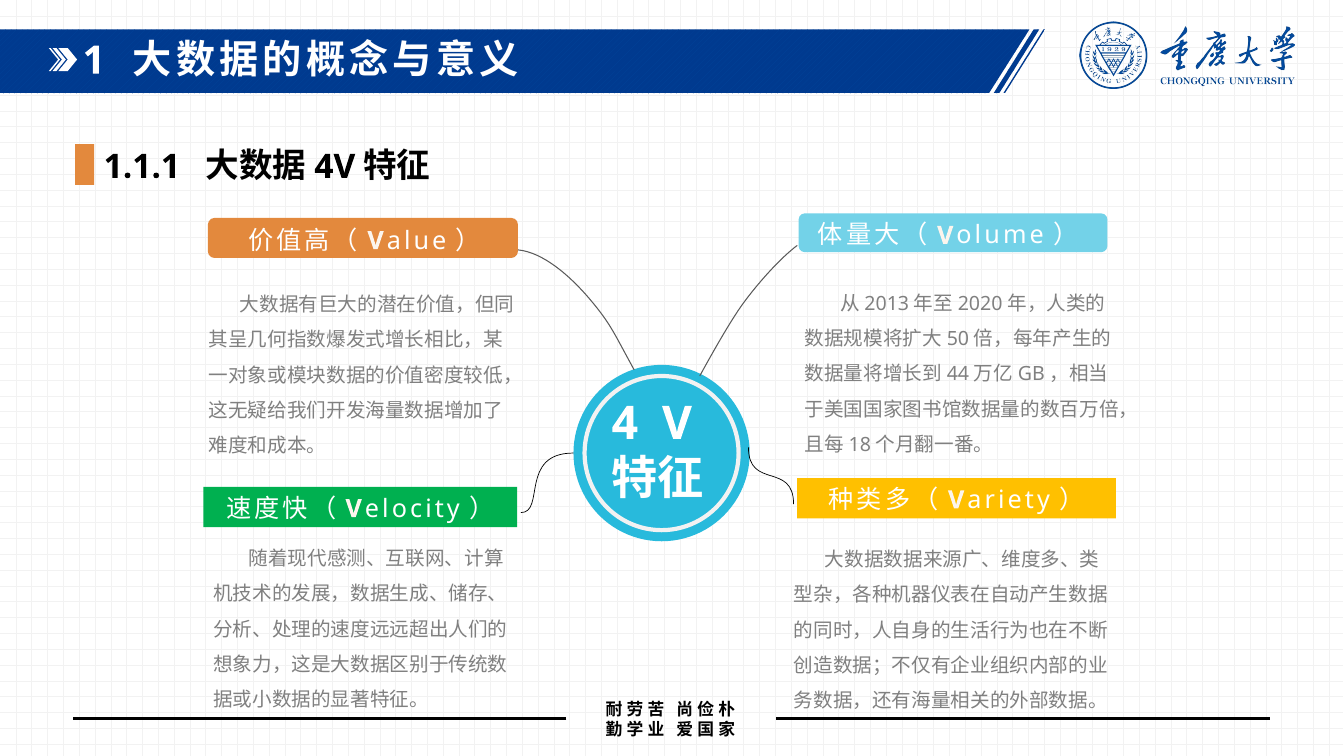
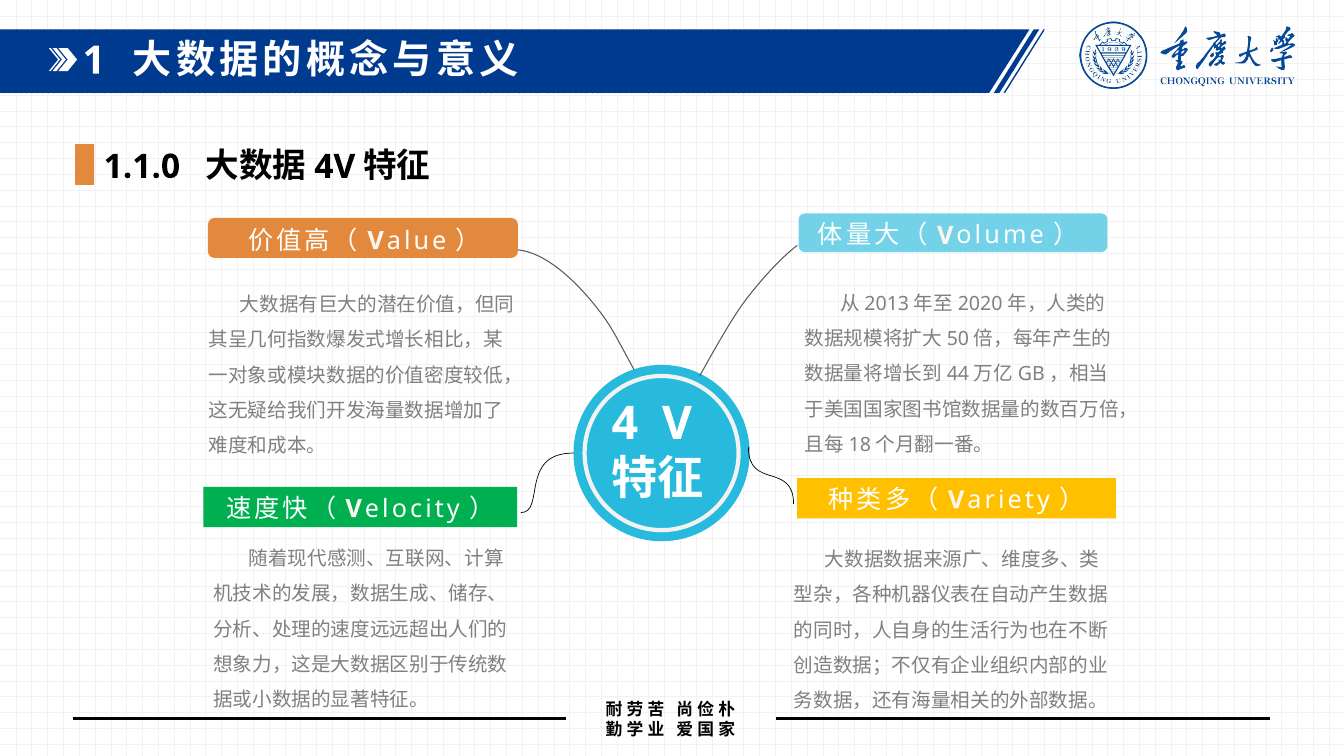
1.1.1: 1.1.1 -> 1.1.0
